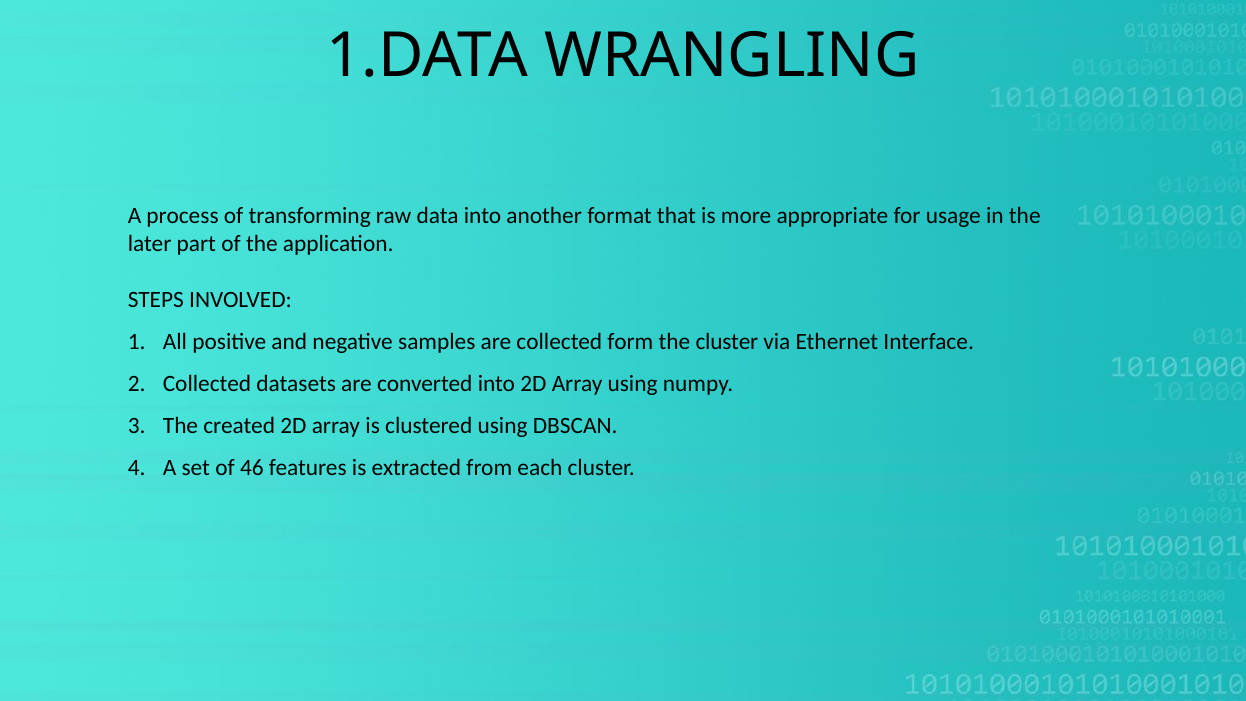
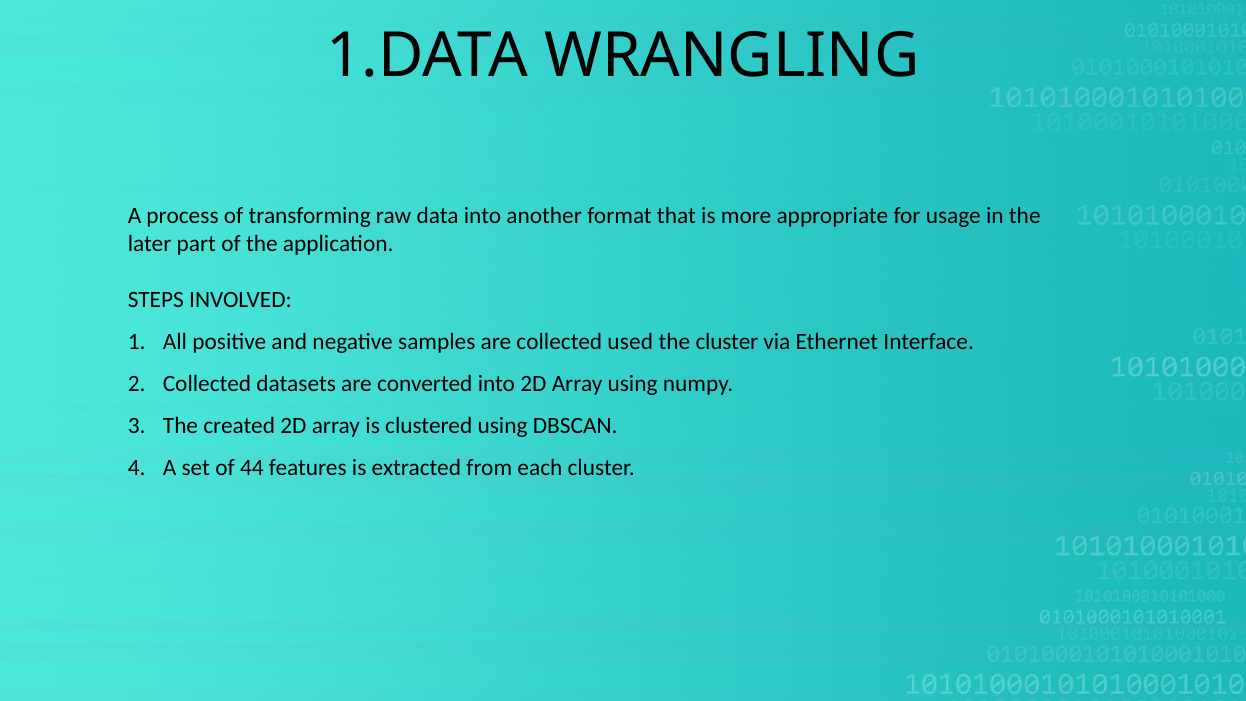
form: form -> used
46: 46 -> 44
